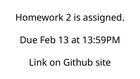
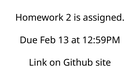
13:59PM: 13:59PM -> 12:59PM
